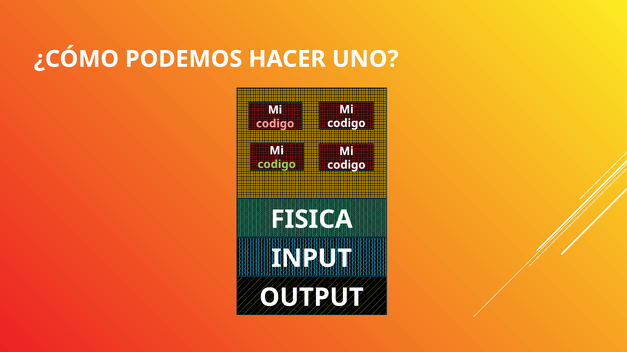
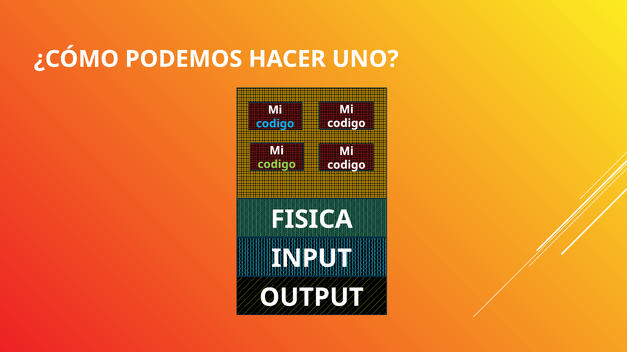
codigo at (275, 124) colour: pink -> light blue
